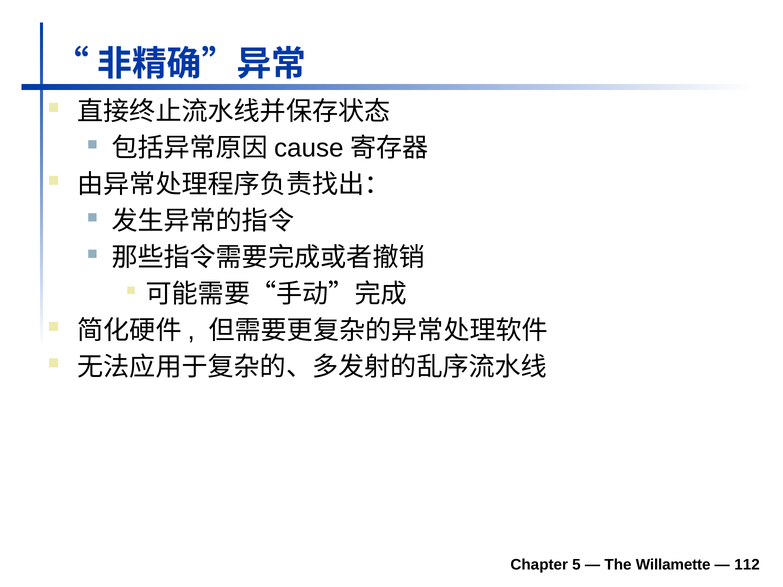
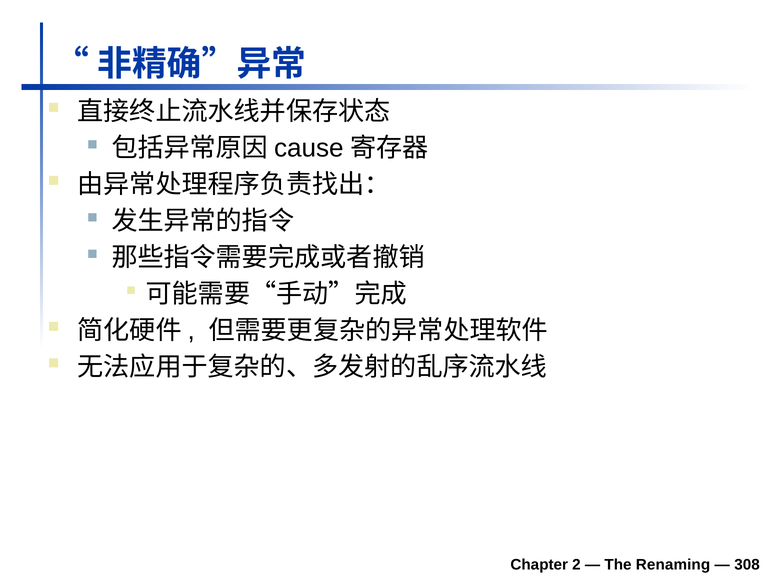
5: 5 -> 2
Willamette: Willamette -> Renaming
112: 112 -> 308
